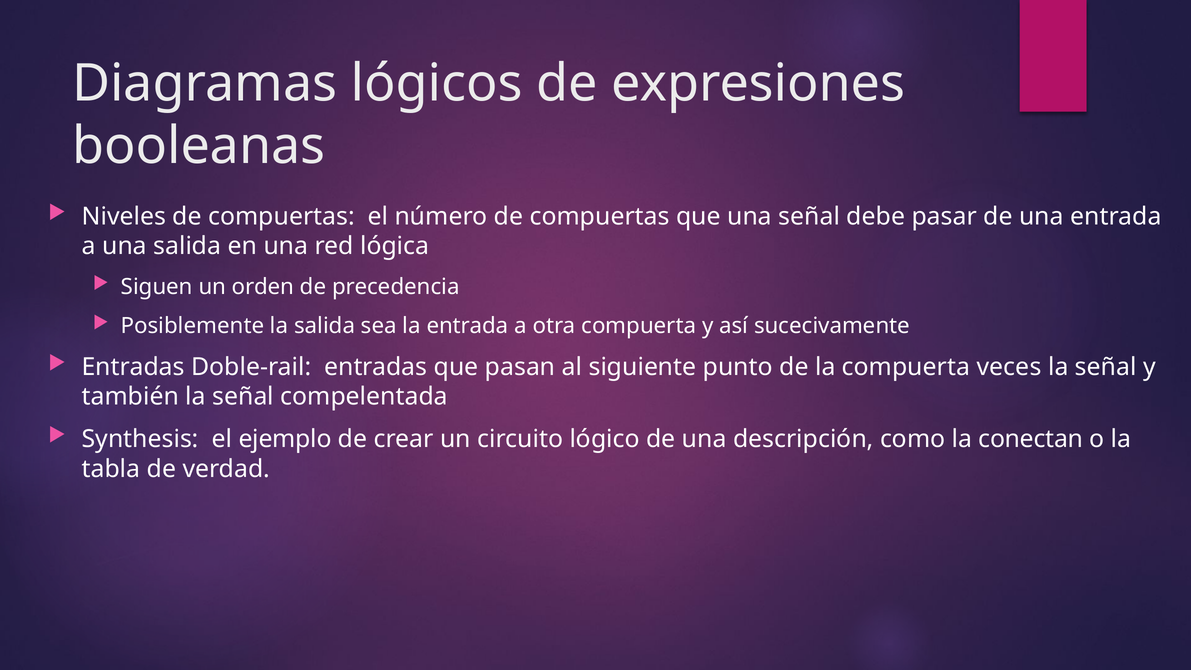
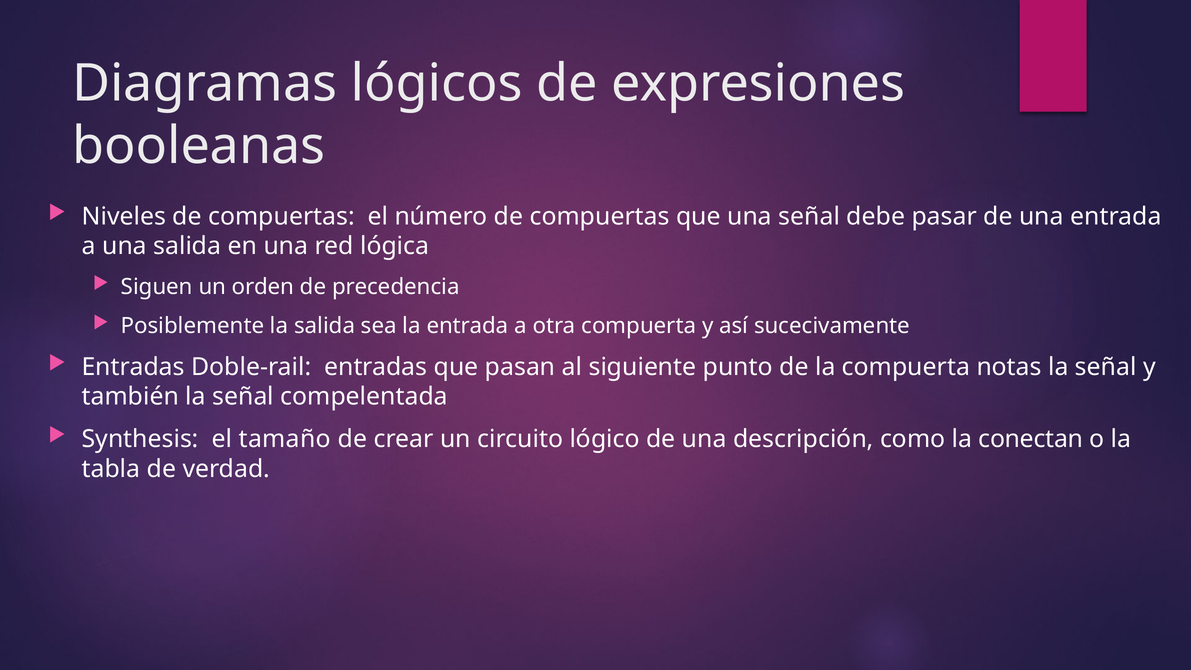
veces: veces -> notas
ejemplo: ejemplo -> tamaño
